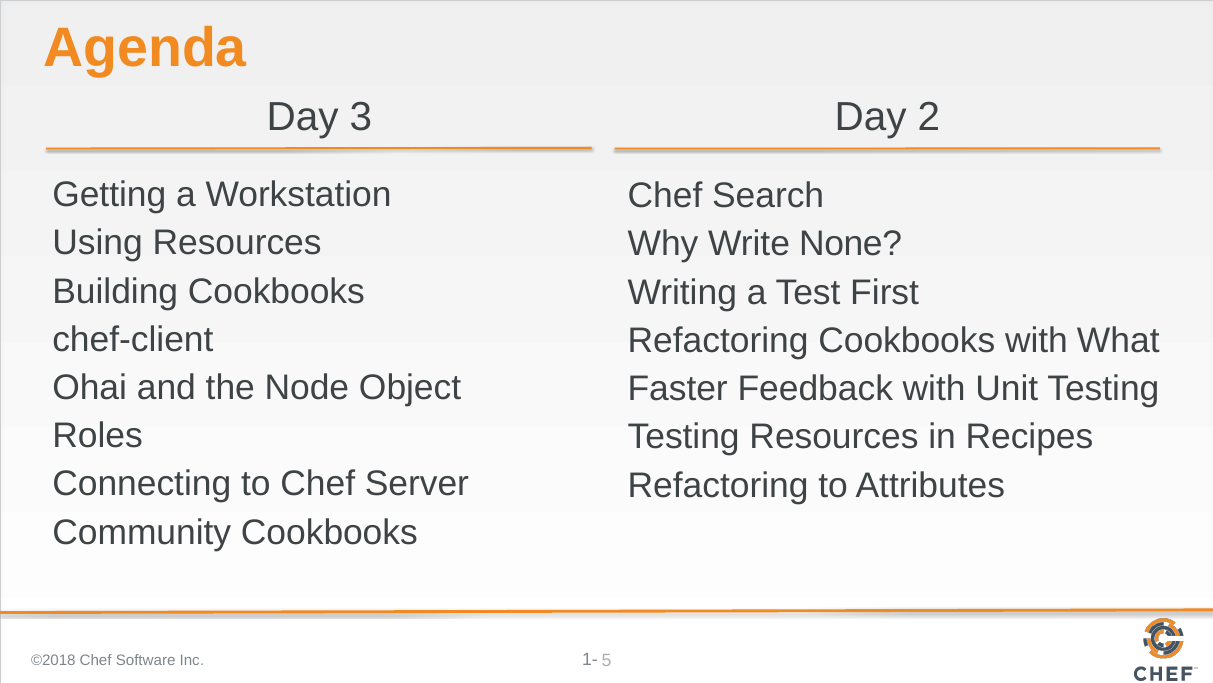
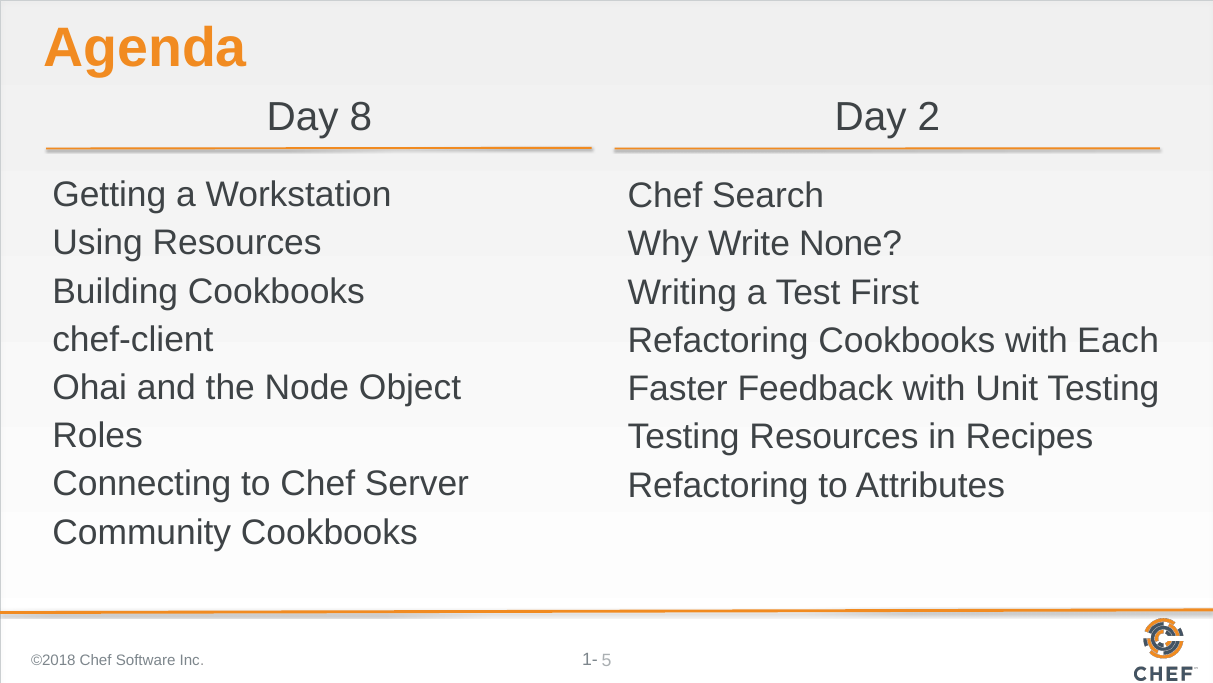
3: 3 -> 8
What: What -> Each
